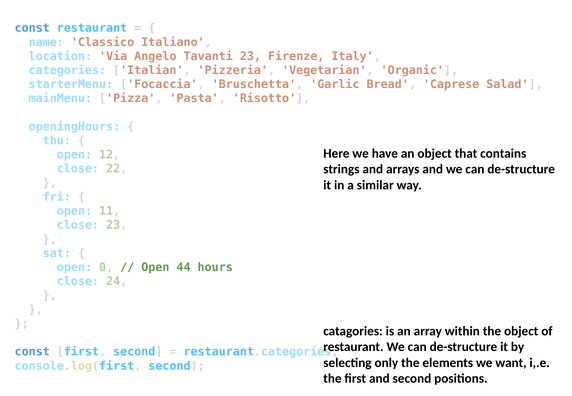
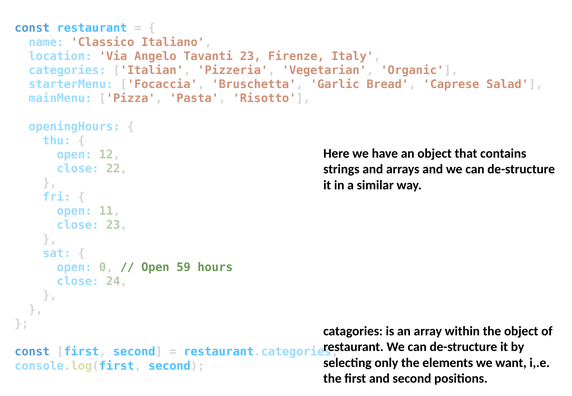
44: 44 -> 59
